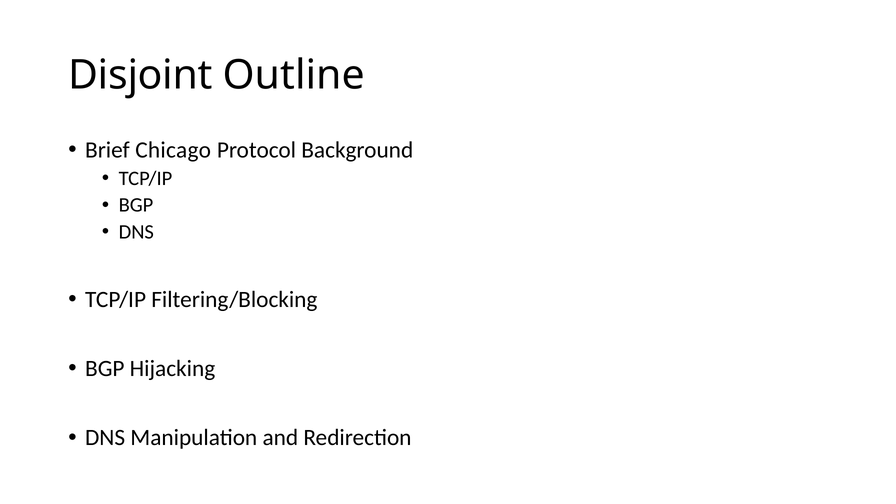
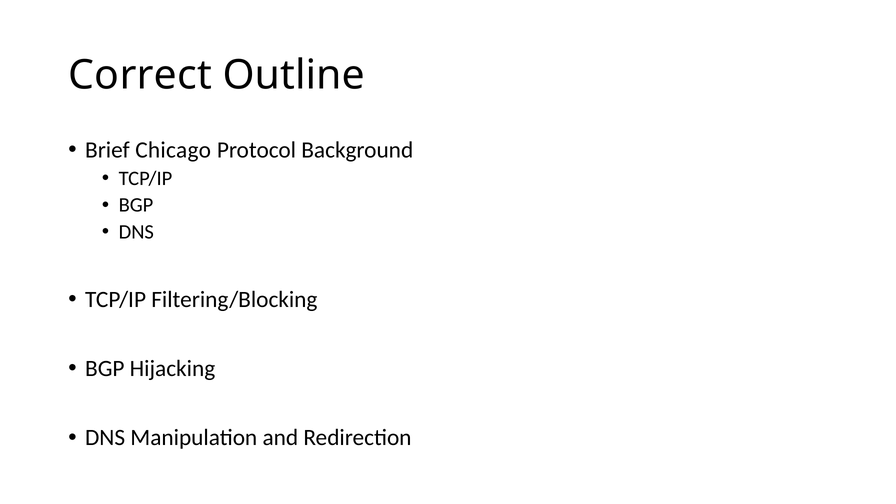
Disjoint: Disjoint -> Correct
